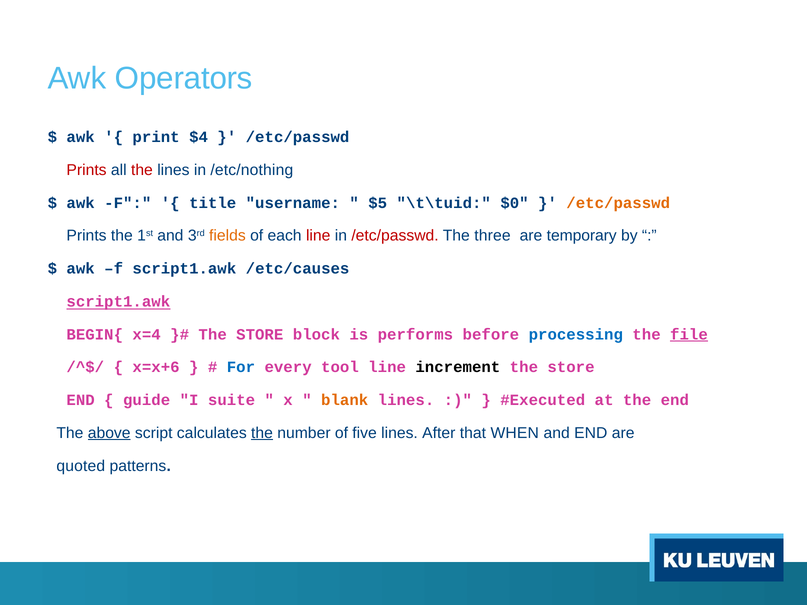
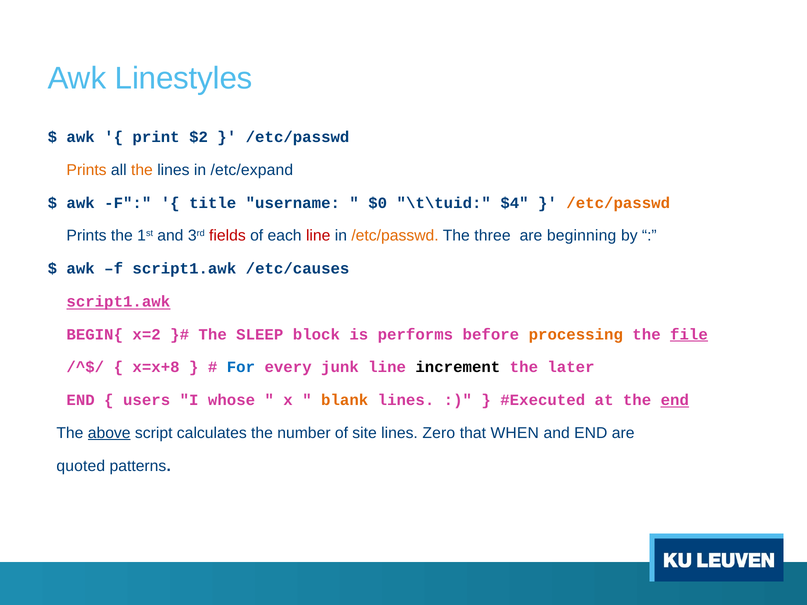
Operators: Operators -> Linestyles
$4: $4 -> $2
Prints at (87, 170) colour: red -> orange
the at (142, 170) colour: red -> orange
/etc/nothing: /etc/nothing -> /etc/expand
$5: $5 -> $0
$0: $0 -> $4
fields colour: orange -> red
/etc/passwd at (395, 236) colour: red -> orange
temporary: temporary -> beginning
x=4: x=4 -> x=2
STORE at (260, 334): STORE -> SLEEP
processing colour: blue -> orange
x=x+6: x=x+6 -> x=x+8
tool: tool -> junk
store at (571, 367): store -> later
guide: guide -> users
suite: suite -> whose
end at (675, 400) underline: none -> present
the at (262, 433) underline: present -> none
five: five -> site
After: After -> Zero
